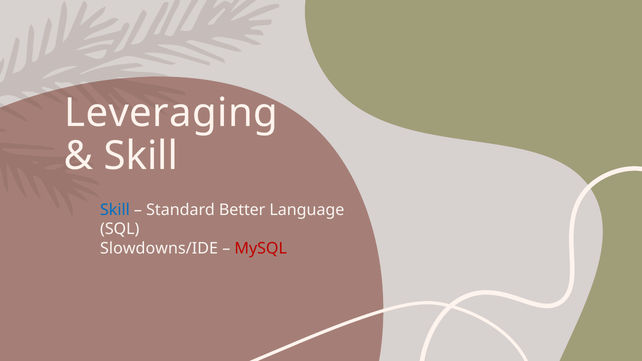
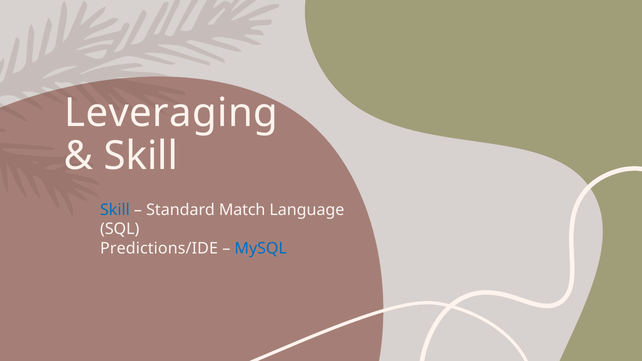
Better: Better -> Match
Slowdowns/IDE: Slowdowns/IDE -> Predictions/IDE
MySQL colour: red -> blue
